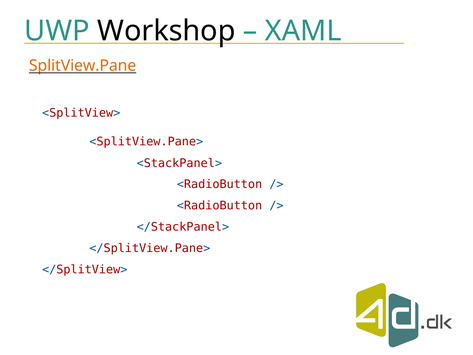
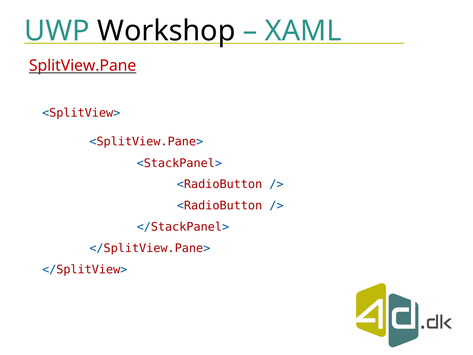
SplitView.Pane colour: orange -> red
